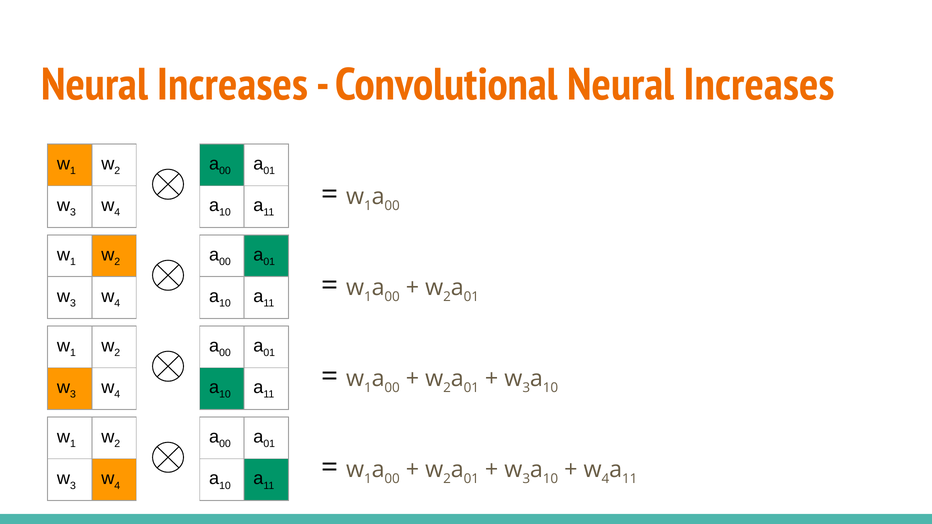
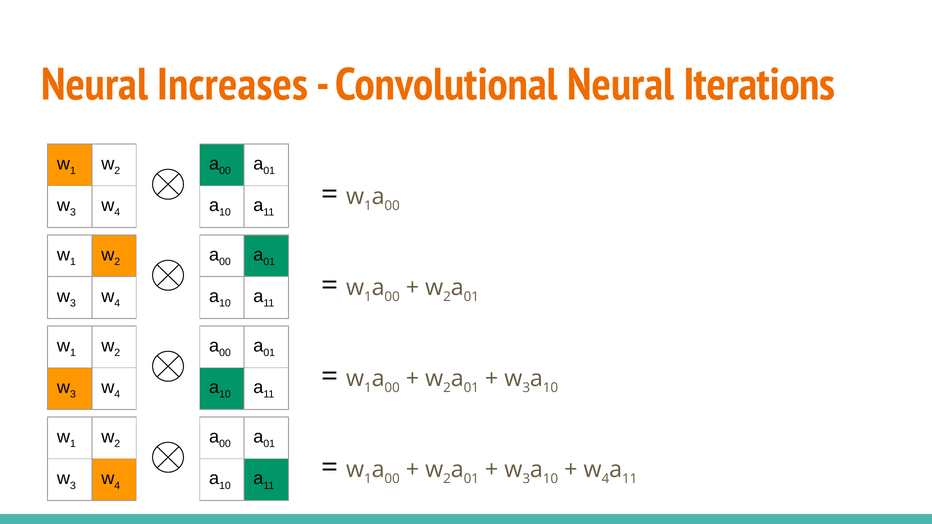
Convolutional Neural Increases: Increases -> Iterations
